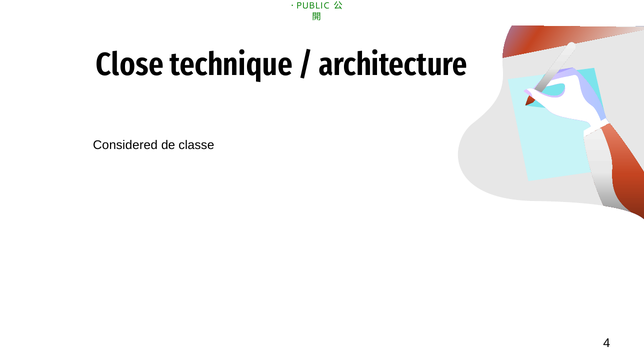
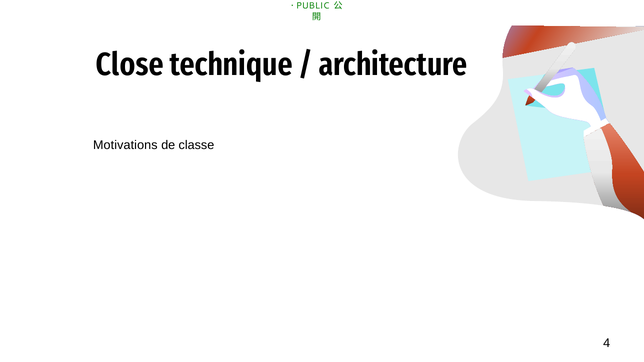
Considered: Considered -> Motivations
